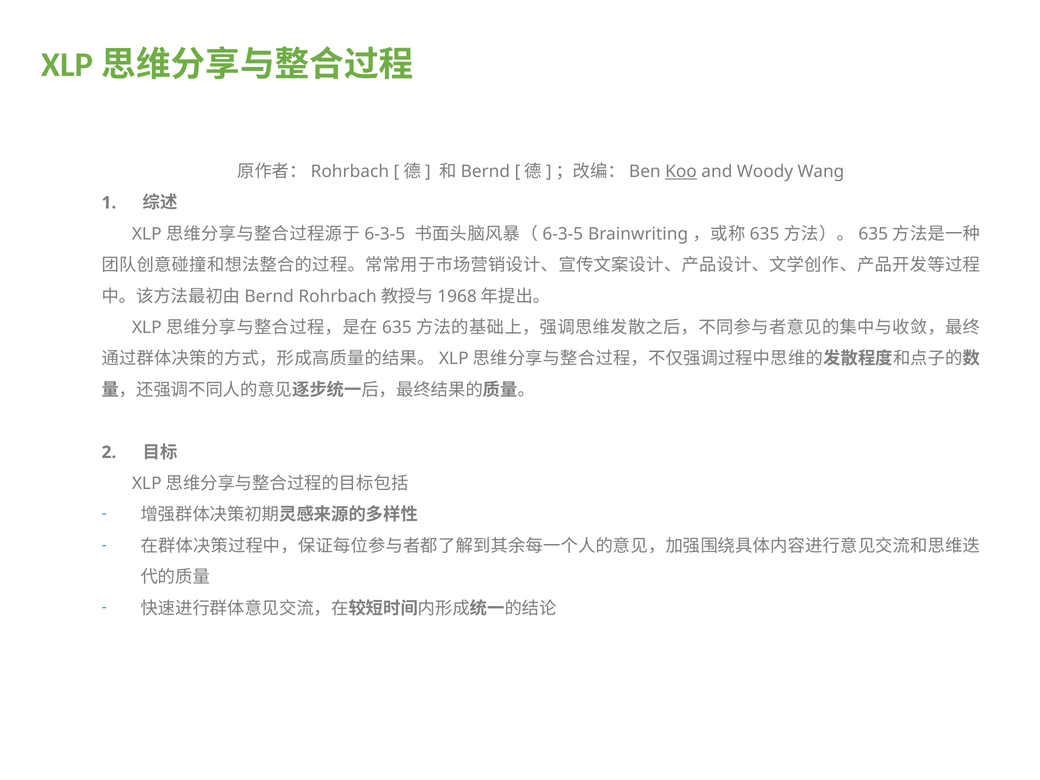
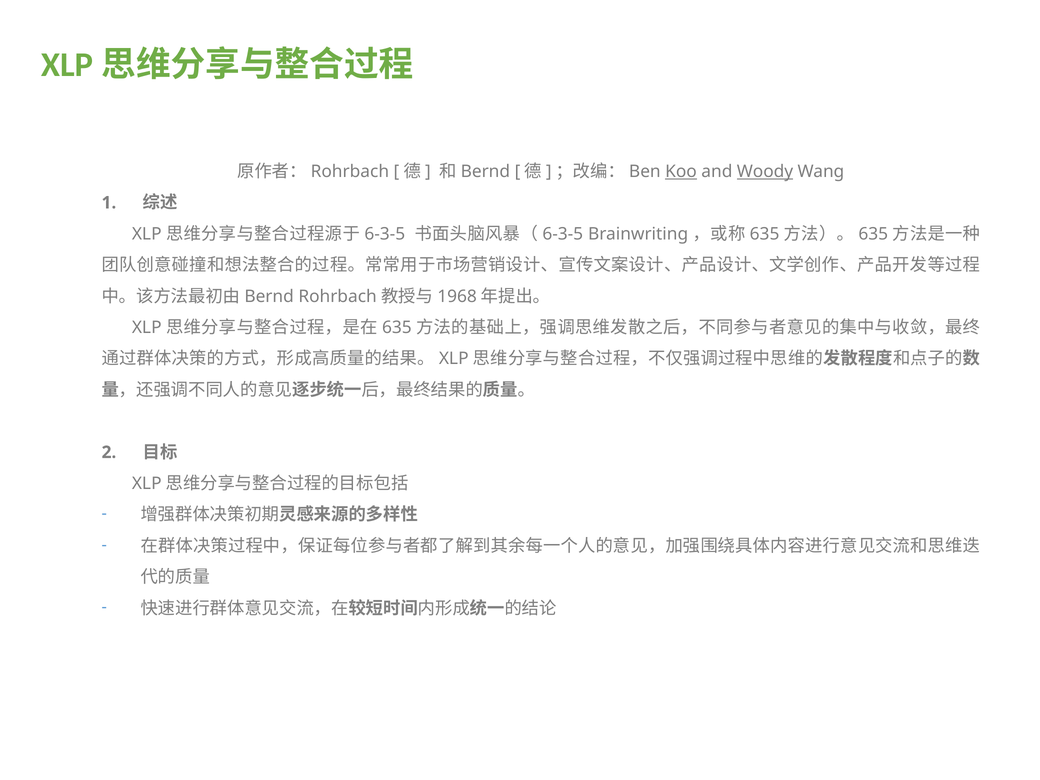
Woody underline: none -> present
